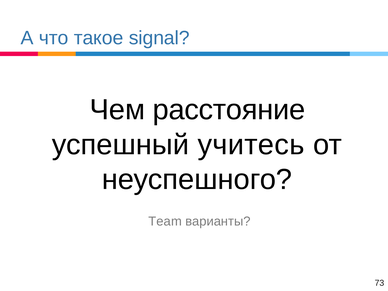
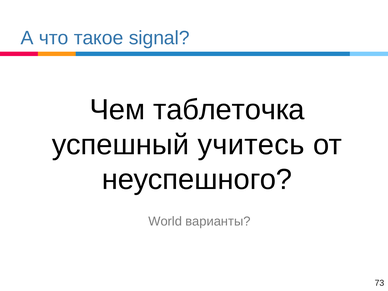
расстояние: расстояние -> таблеточка
Team: Team -> World
